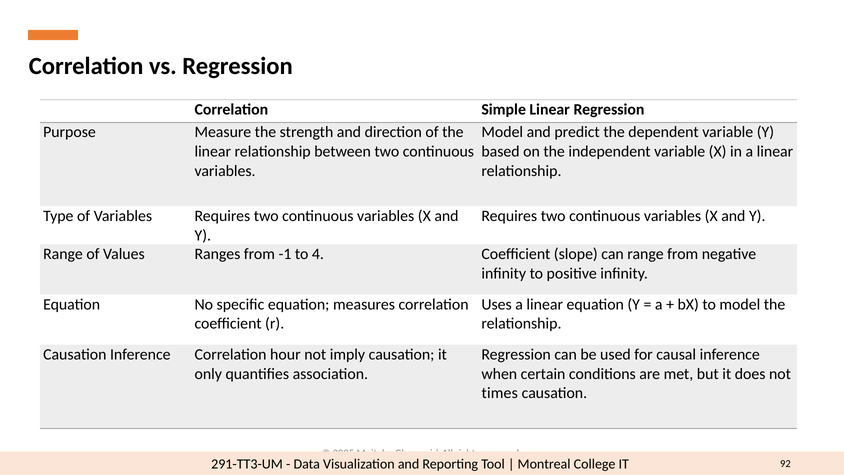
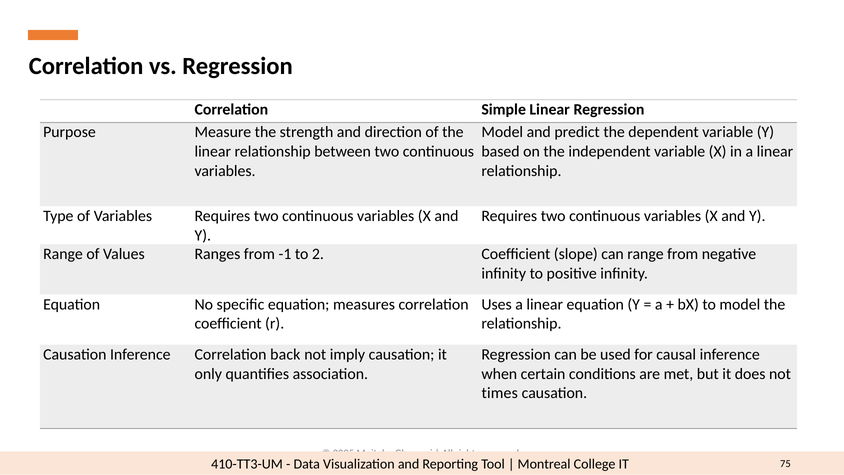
4: 4 -> 2
hour: hour -> back
291-TT3-UM: 291-TT3-UM -> 410-TT3-UM
92: 92 -> 75
